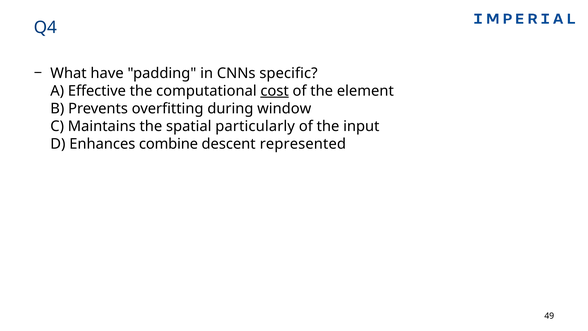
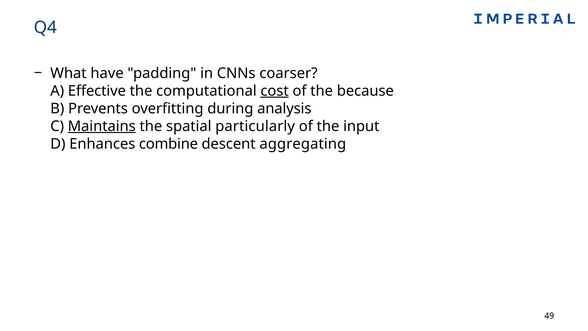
specific: specific -> coarser
element: element -> because
window: window -> analysis
Maintains underline: none -> present
represented: represented -> aggregating
